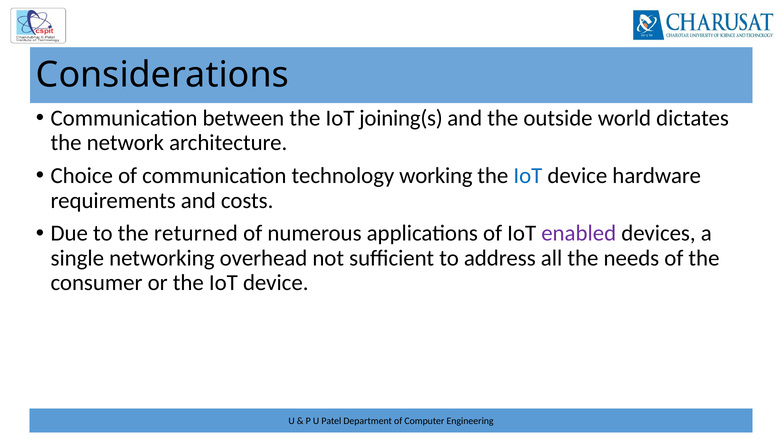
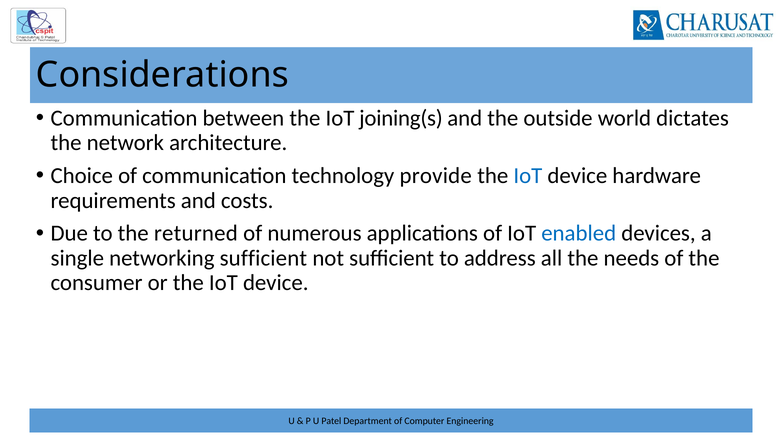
working: working -> provide
enabled colour: purple -> blue
networking overhead: overhead -> sufficient
